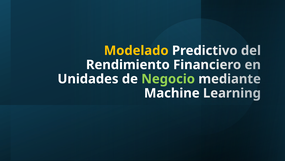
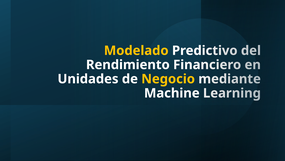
Negocio colour: light green -> yellow
